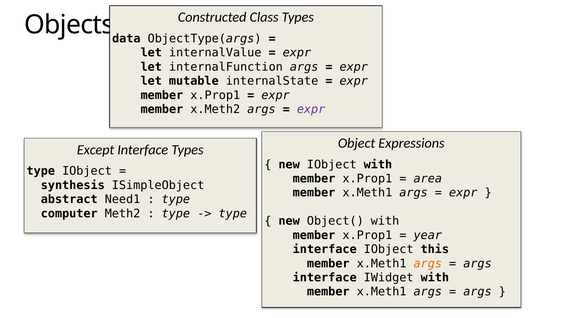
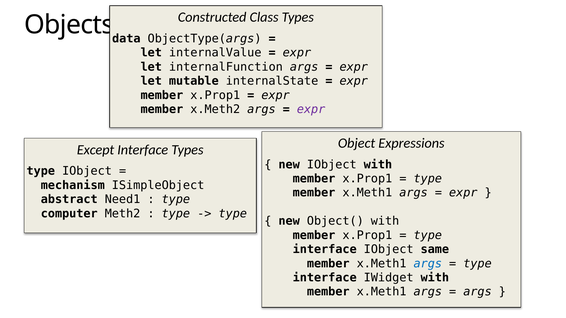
area at (428, 179): area -> type
synthesis: synthesis -> mechanism
year at (428, 235): year -> type
this: this -> same
args at (428, 264) colour: orange -> blue
args at (477, 264): args -> type
